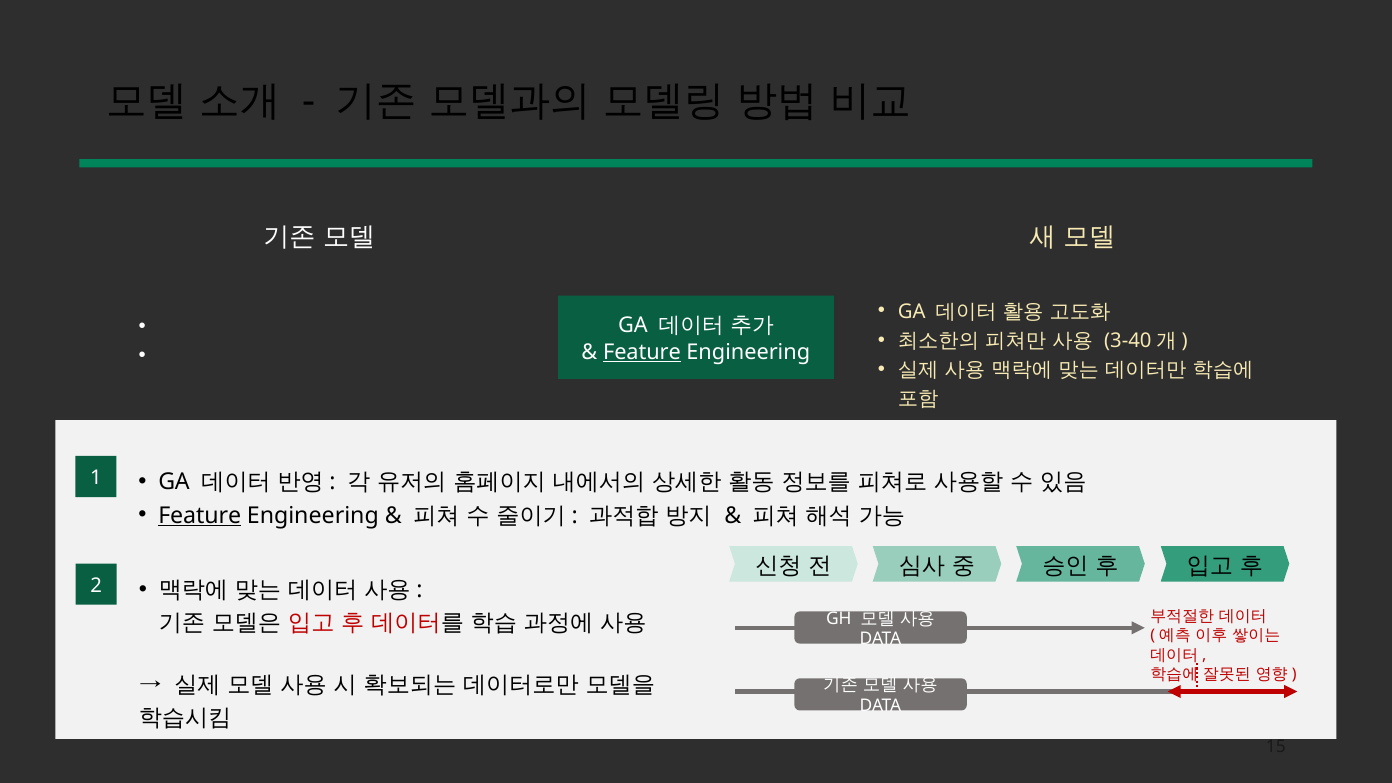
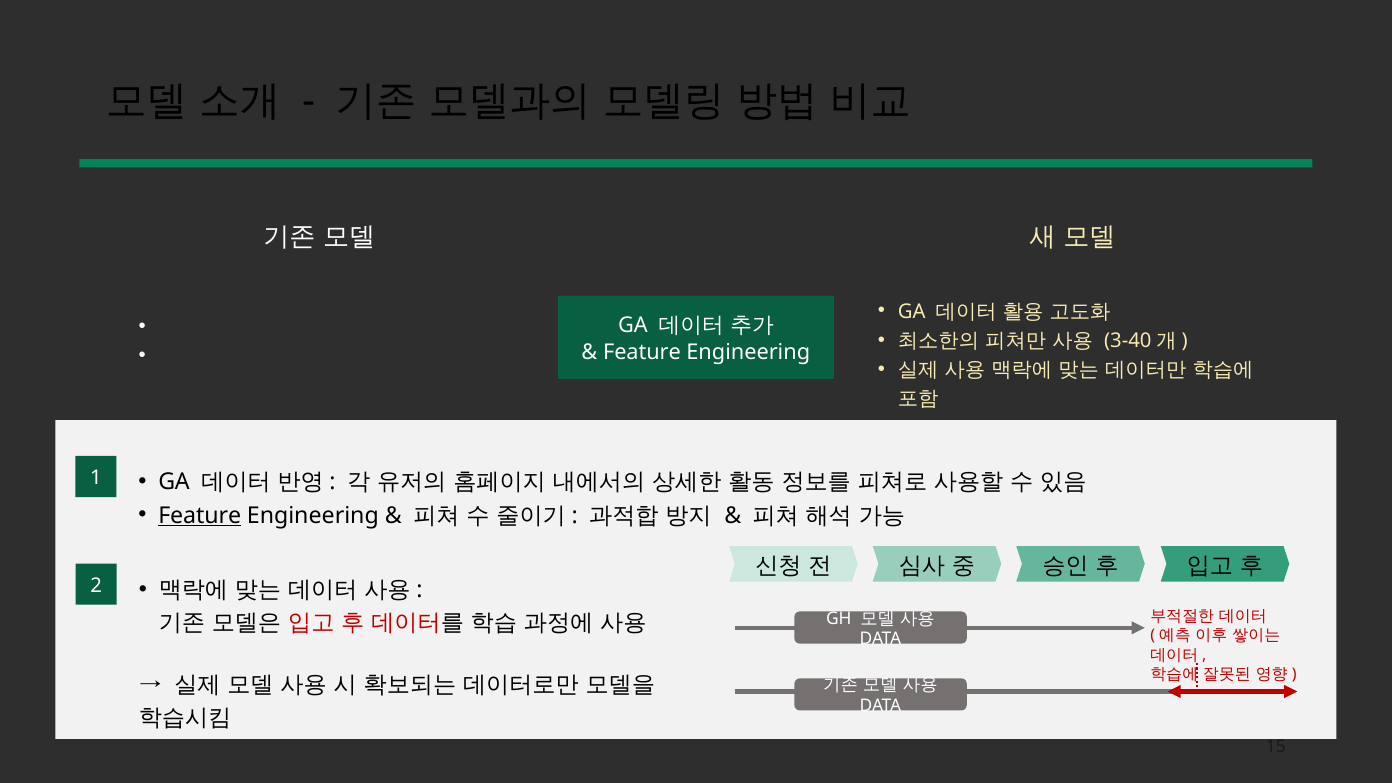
Feature at (642, 352) underline: present -> none
